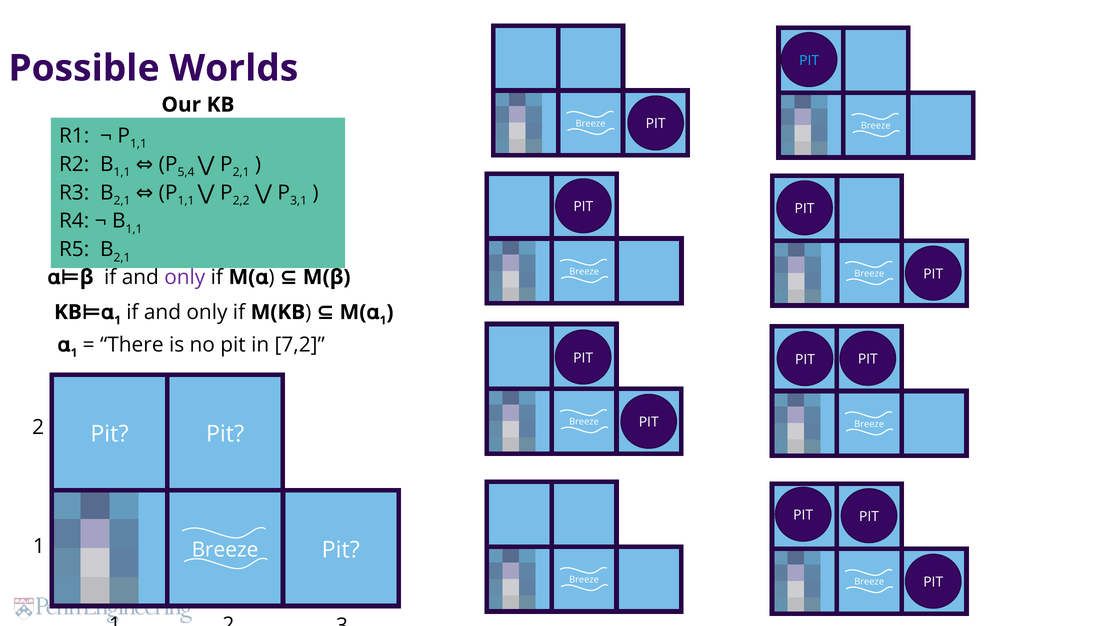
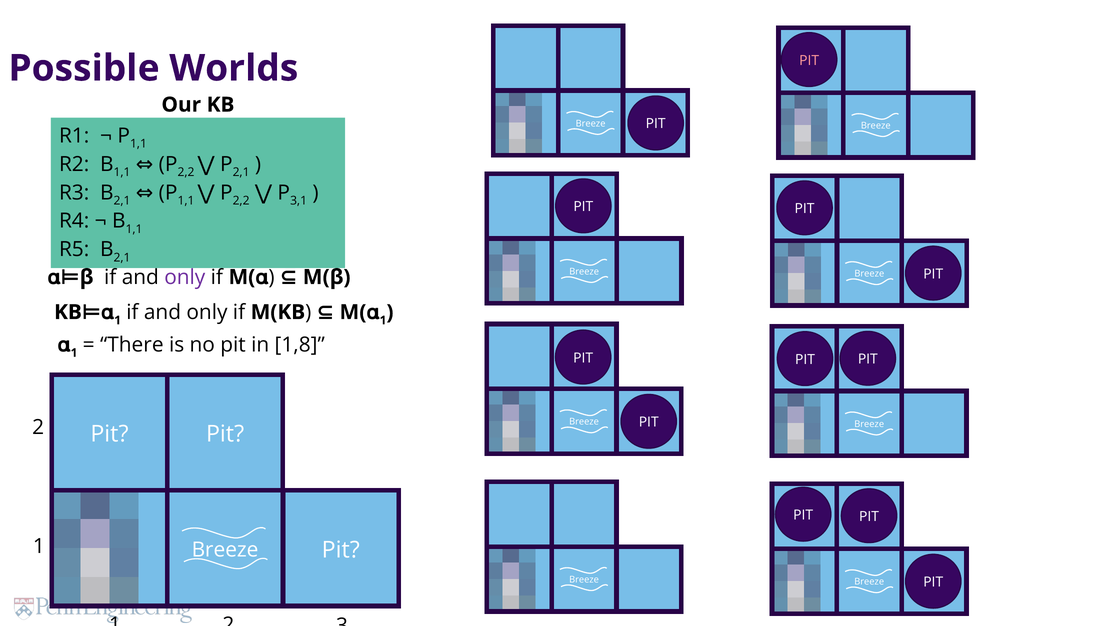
PIT at (809, 61) colour: light blue -> pink
5,4 at (186, 172): 5,4 -> 2,2
7,2: 7,2 -> 1,8
